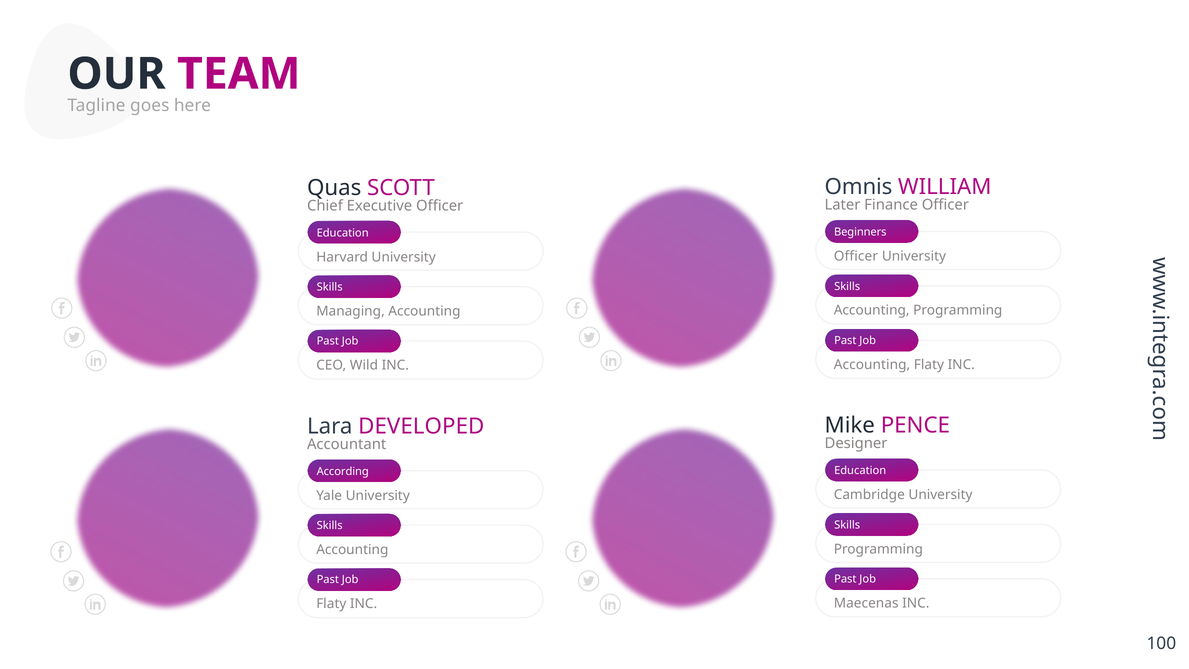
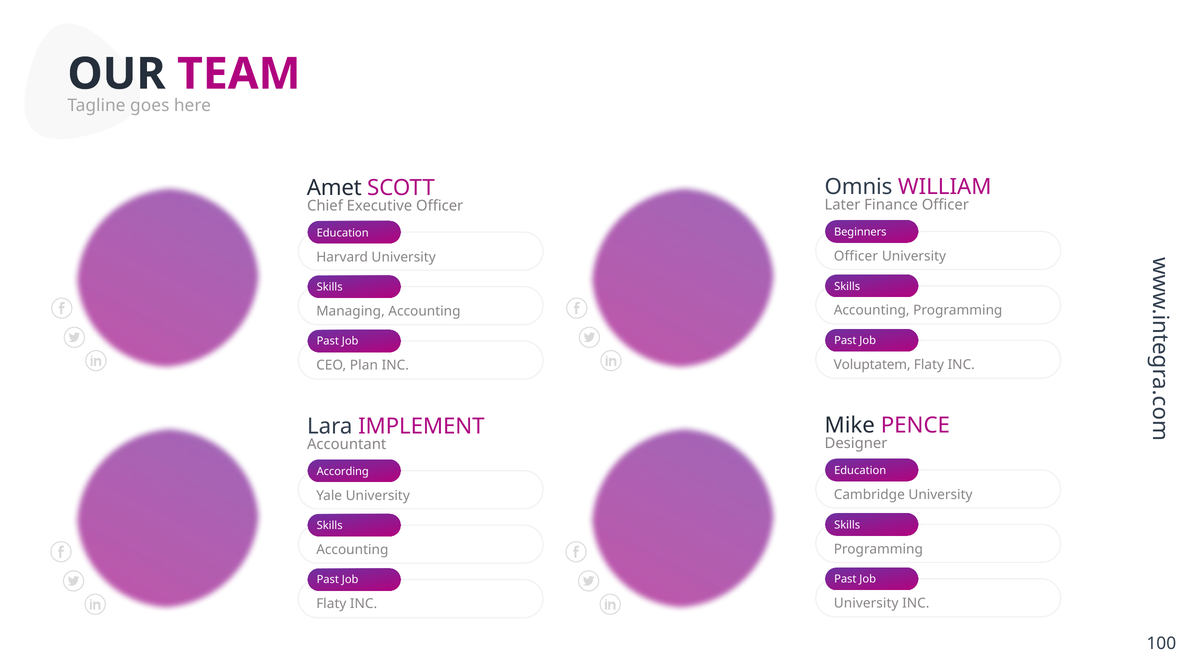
Quas: Quas -> Amet
Accounting at (872, 364): Accounting -> Voluptatem
Wild: Wild -> Plan
DEVELOPED: DEVELOPED -> IMPLEMENT
Maecenas at (866, 603): Maecenas -> University
